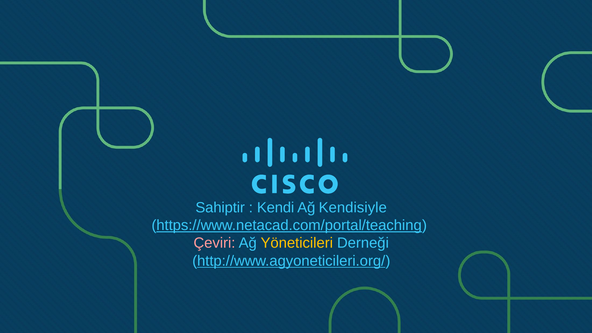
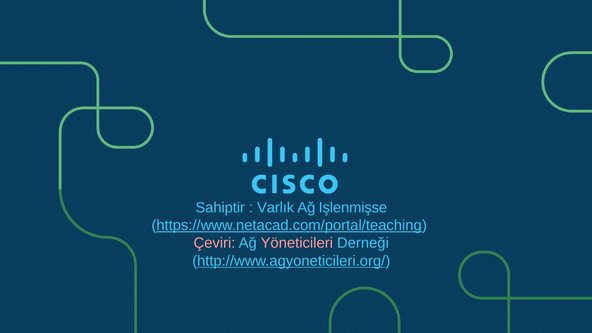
Kendi: Kendi -> Varlık
Kendisiyle: Kendisiyle -> Işlenmişse
Yöneticileri colour: yellow -> pink
